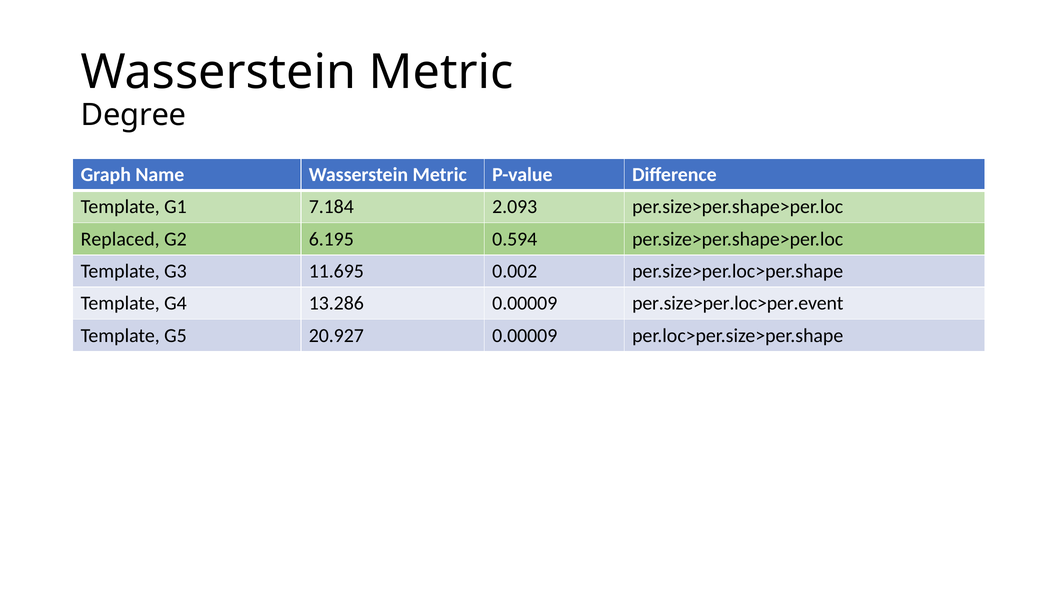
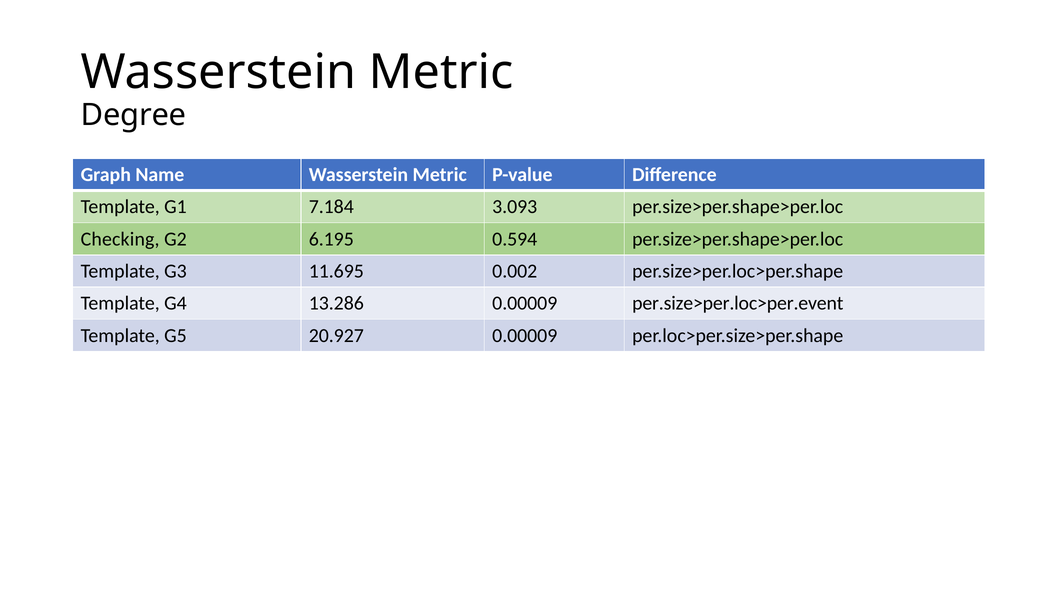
2.093: 2.093 -> 3.093
Replaced: Replaced -> Checking
